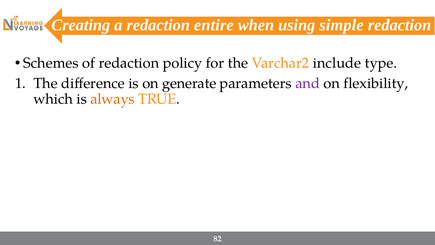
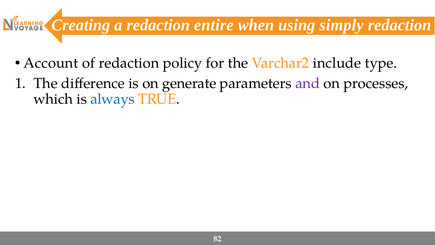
simple: simple -> simply
Schemes: Schemes -> Account
flexibility: flexibility -> processes
always colour: orange -> blue
